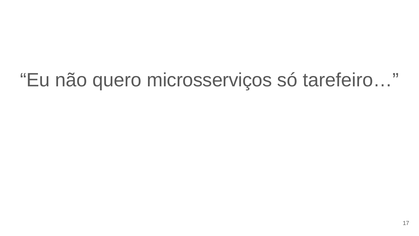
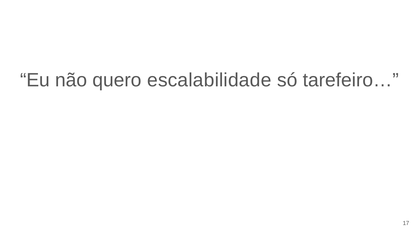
microsserviços: microsserviços -> escalabilidade
